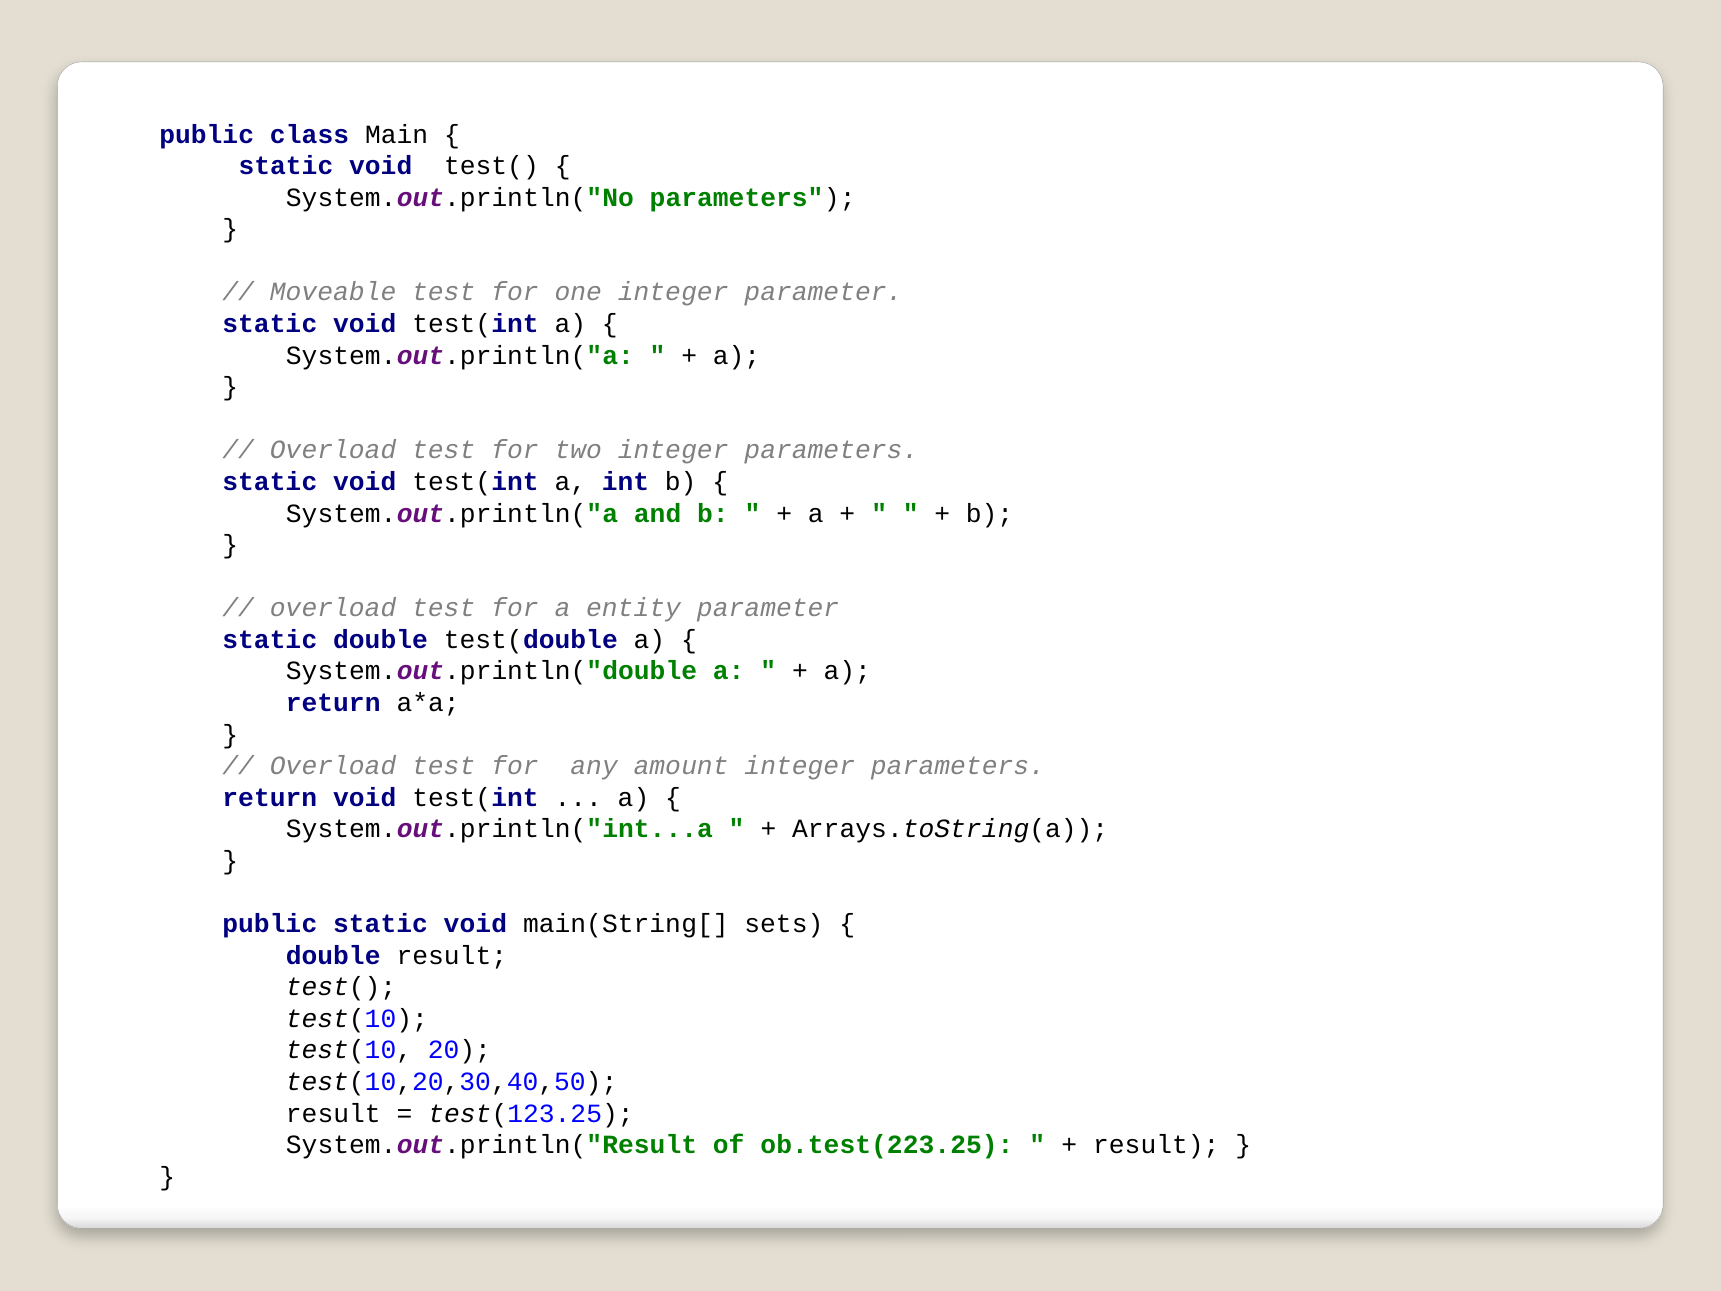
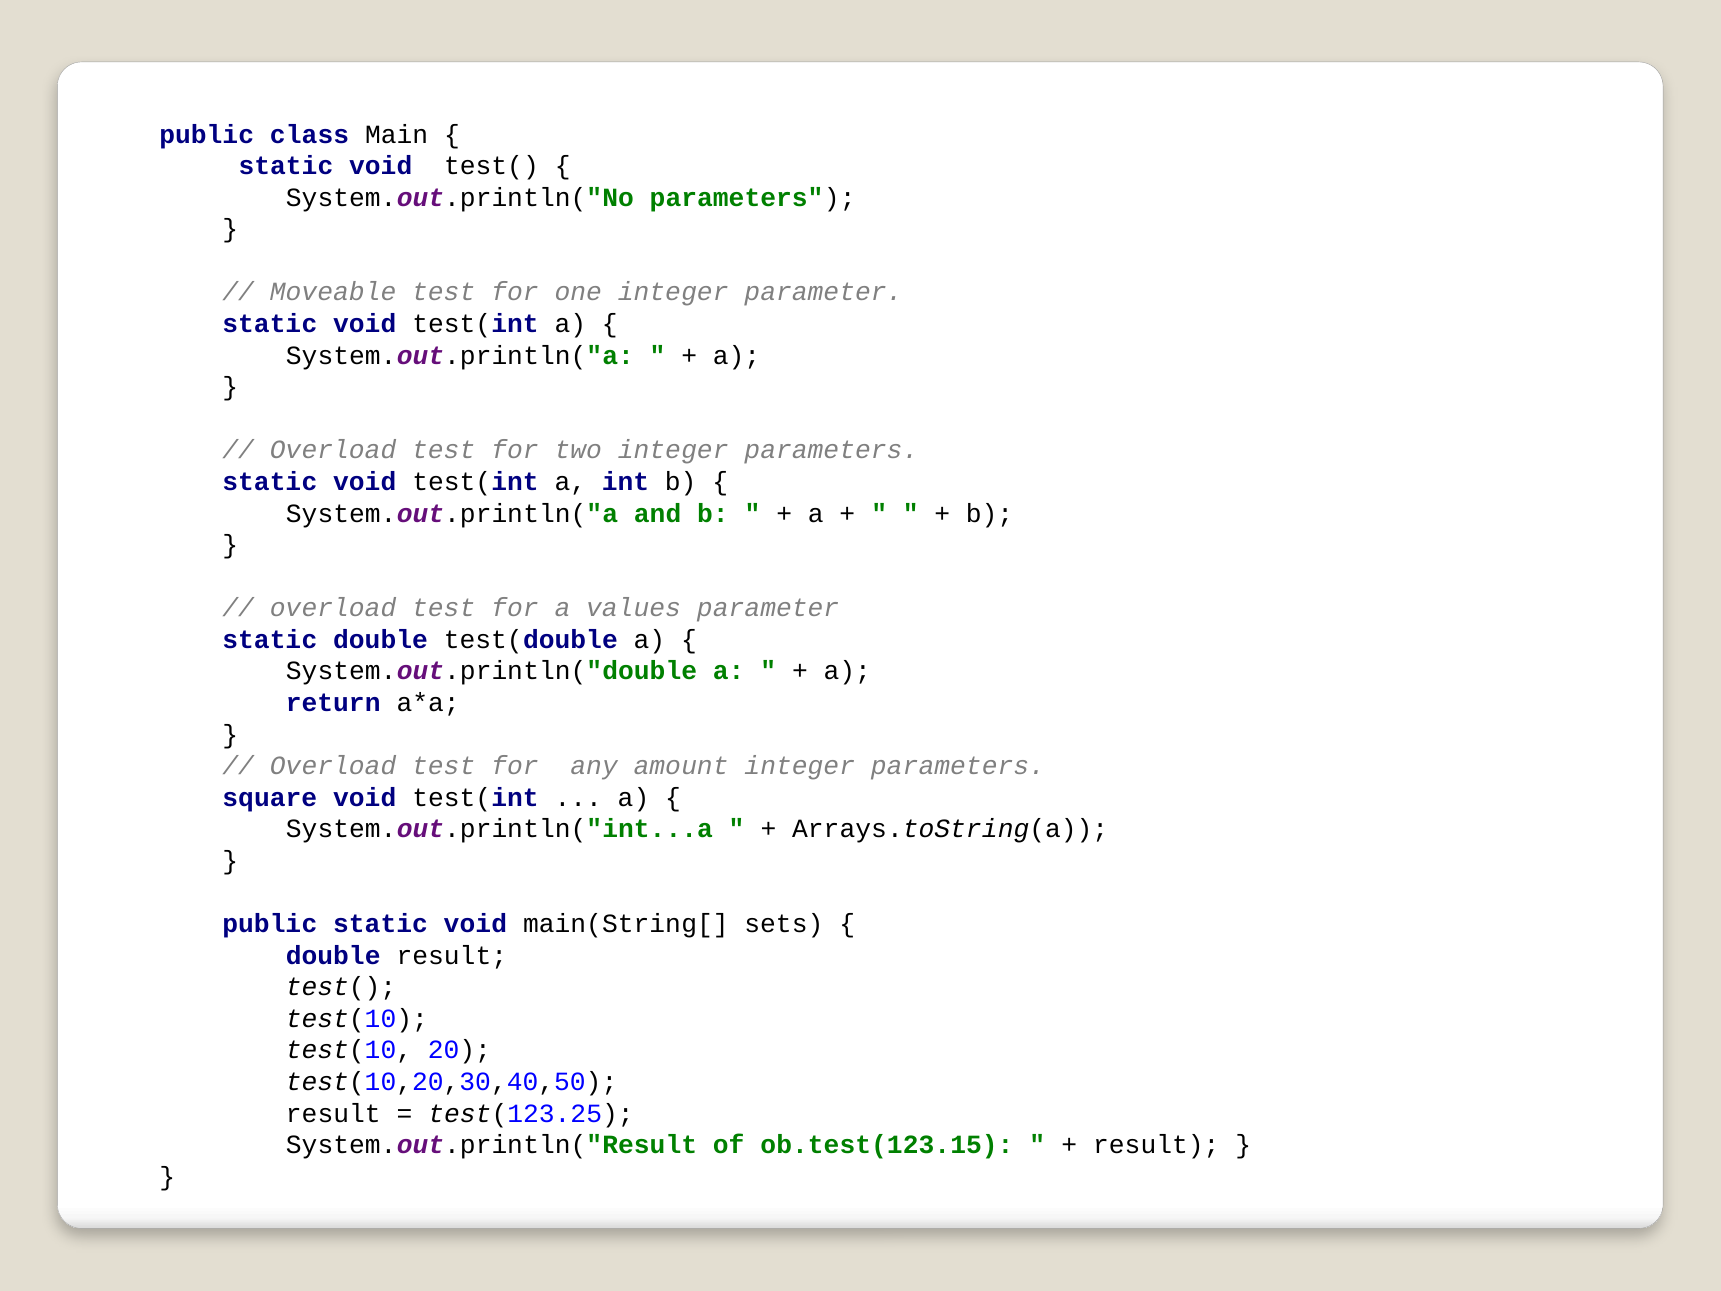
entity: entity -> values
return at (270, 797): return -> square
ob.test(223.25: ob.test(223.25 -> ob.test(123.15
